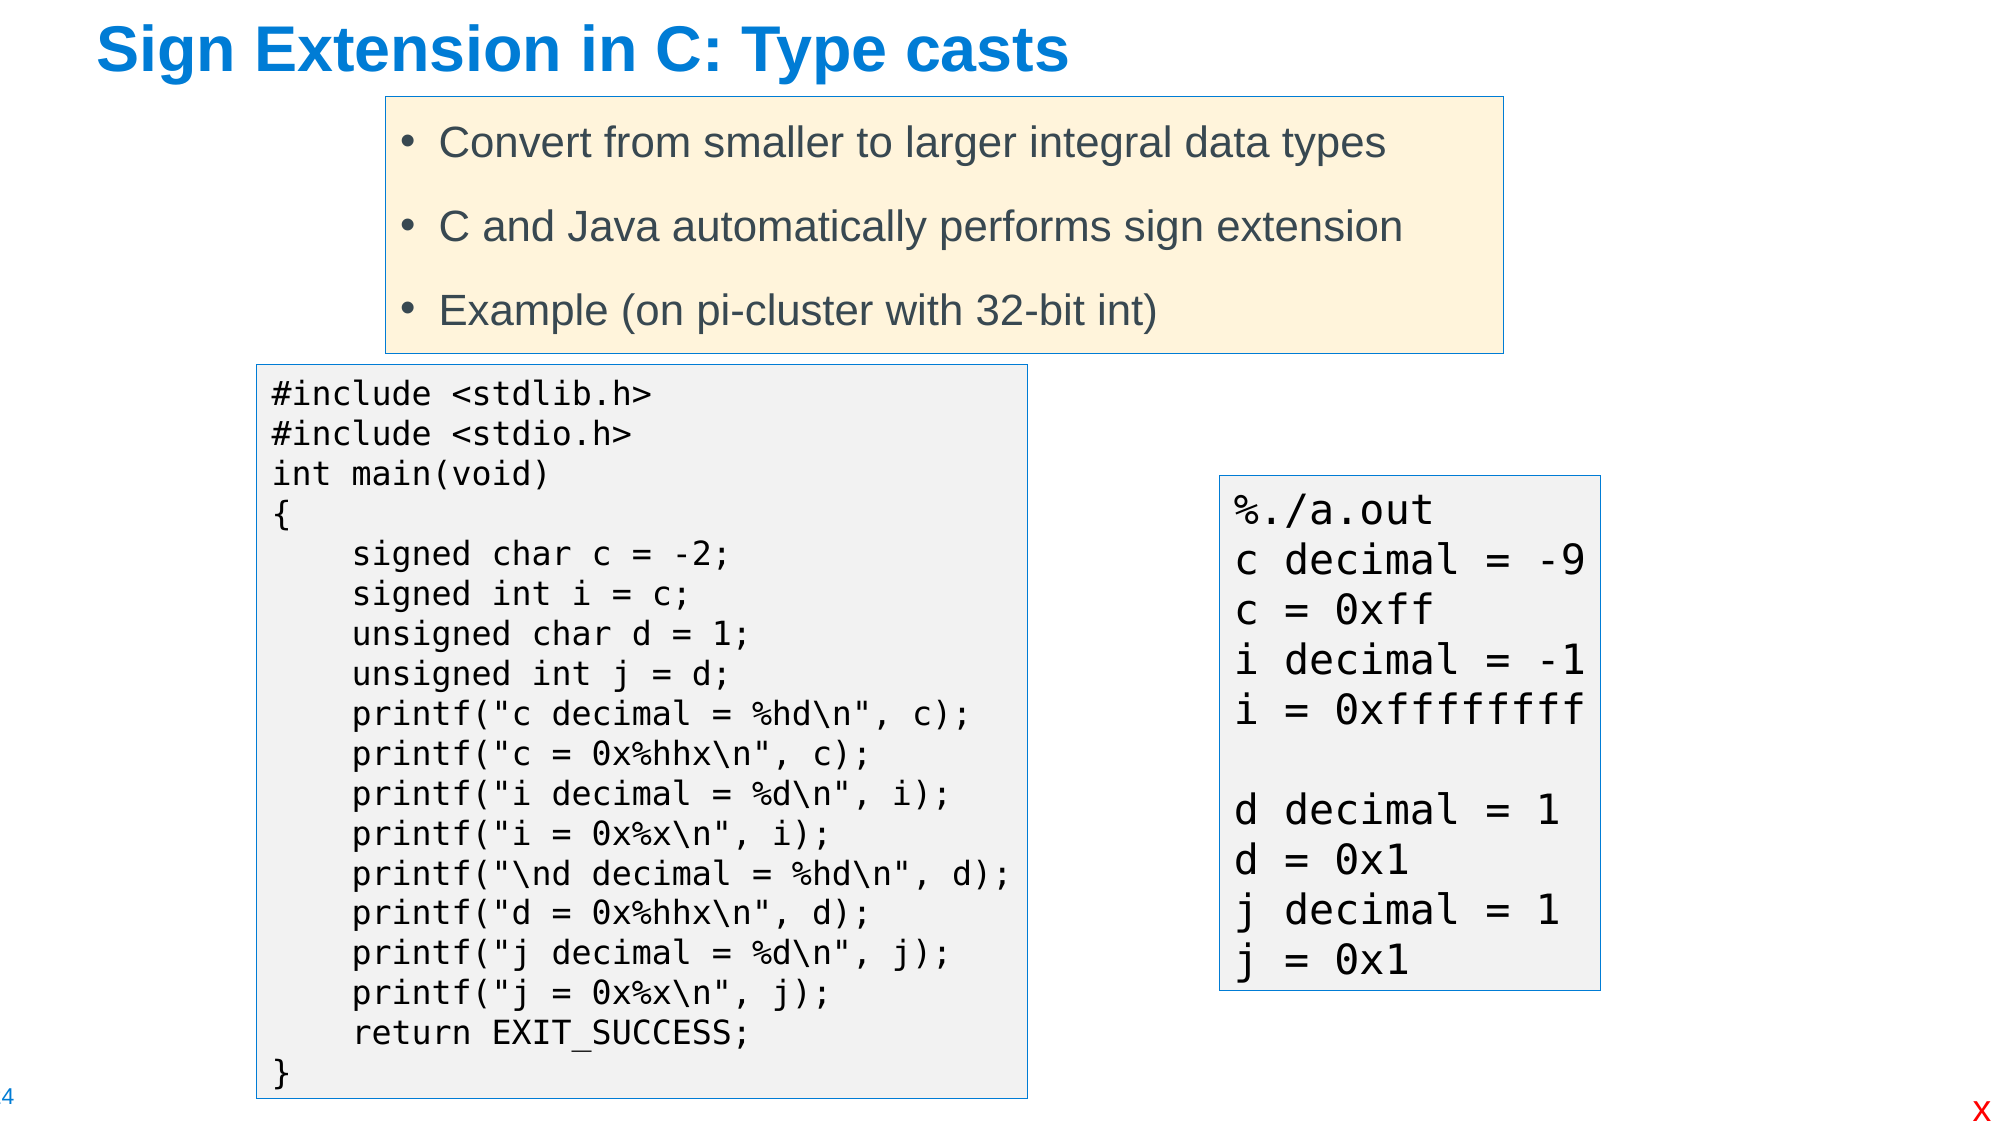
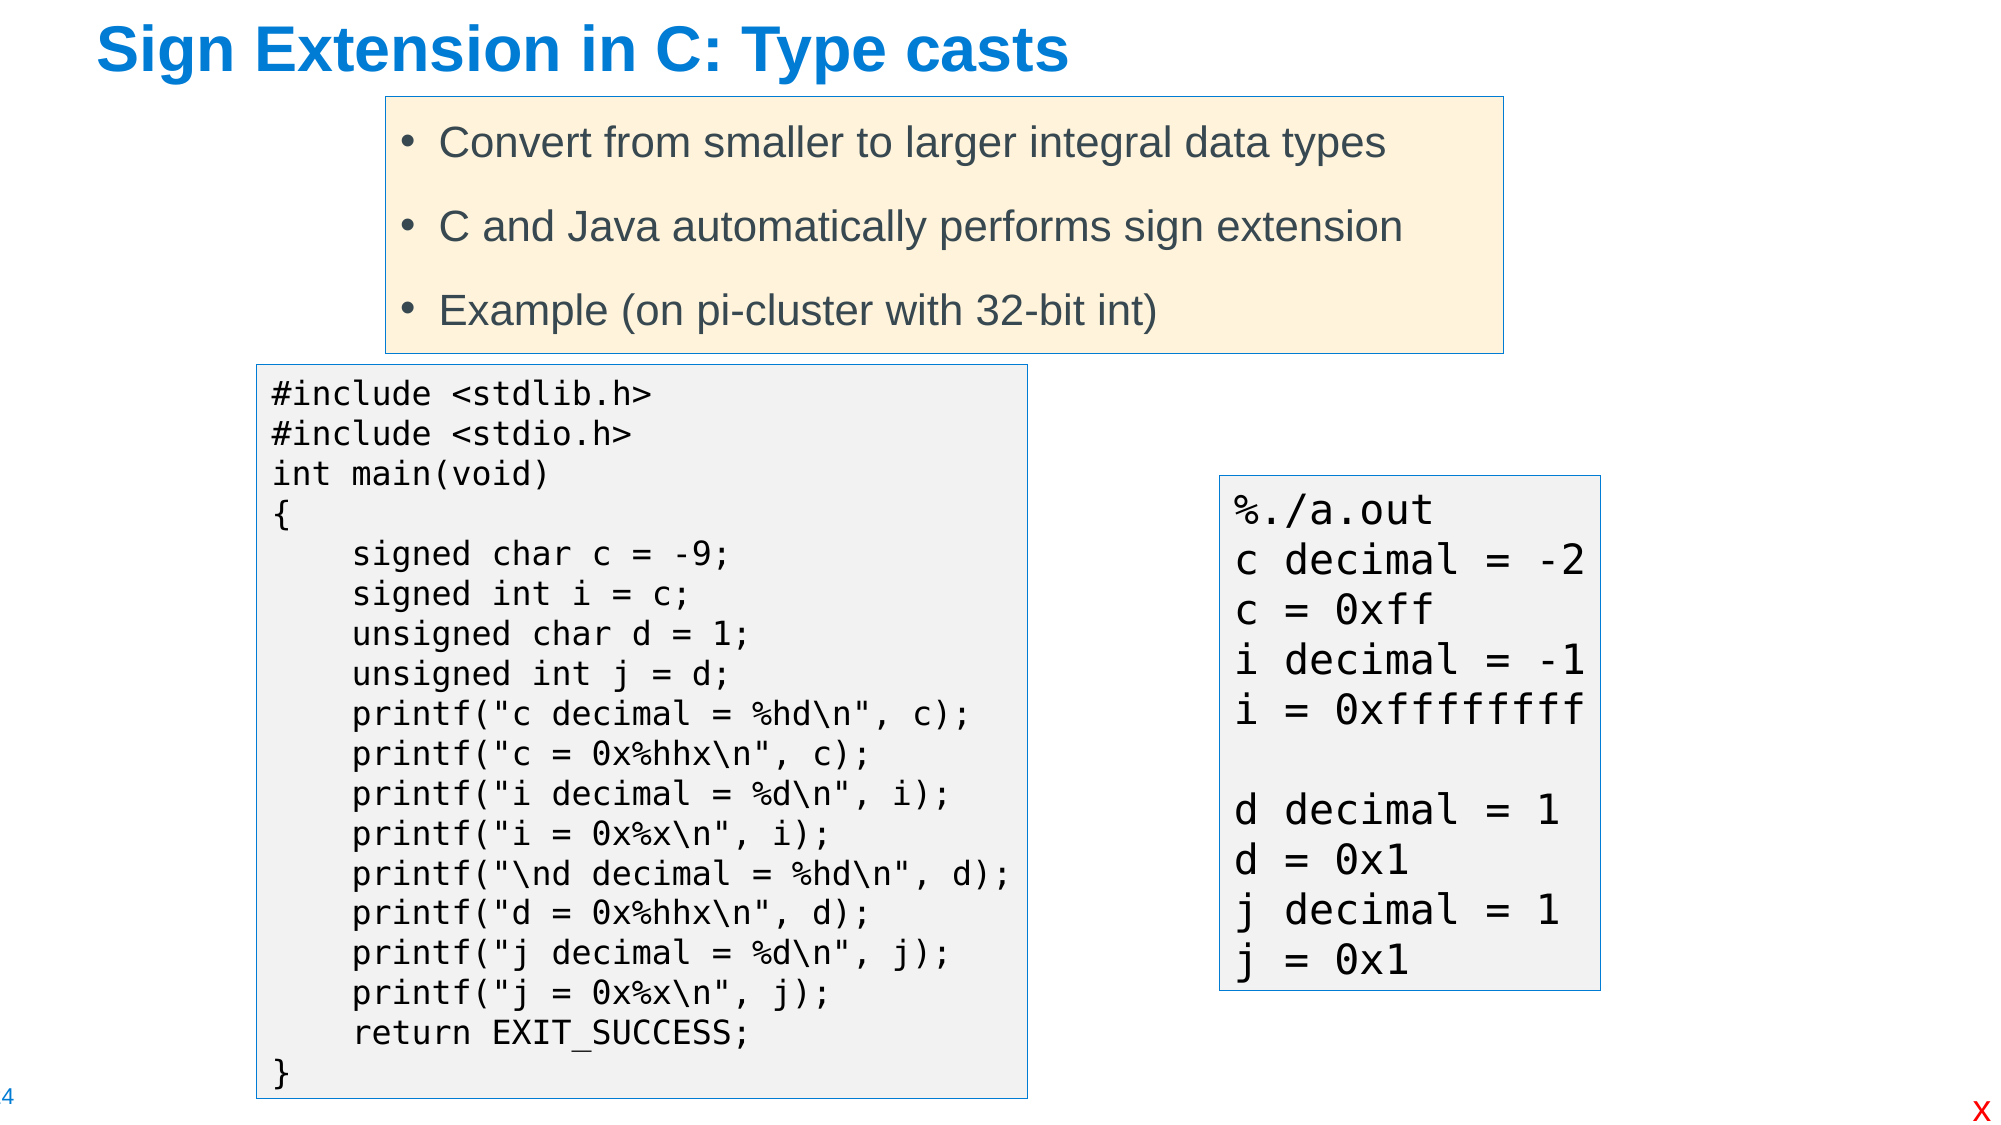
-2: -2 -> -9
-9: -9 -> -2
